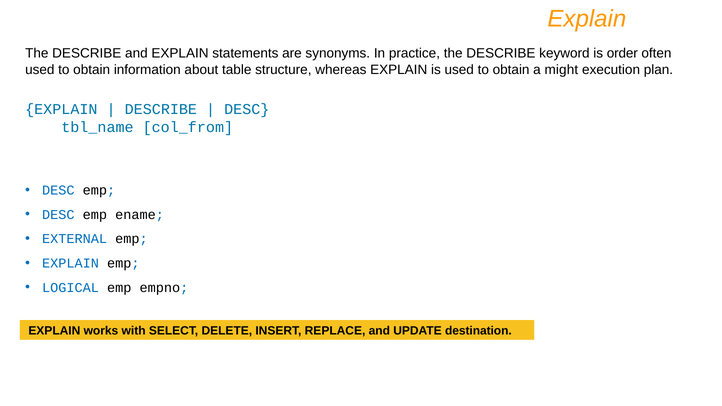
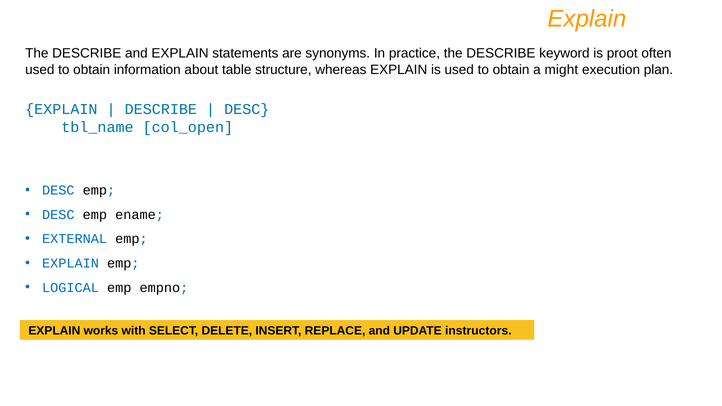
order: order -> proot
col_from: col_from -> col_open
destination: destination -> instructors
